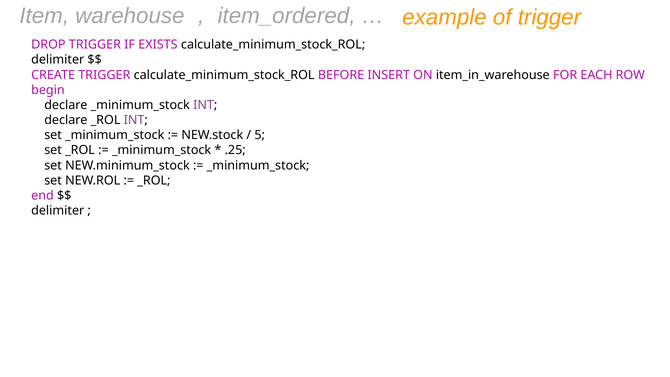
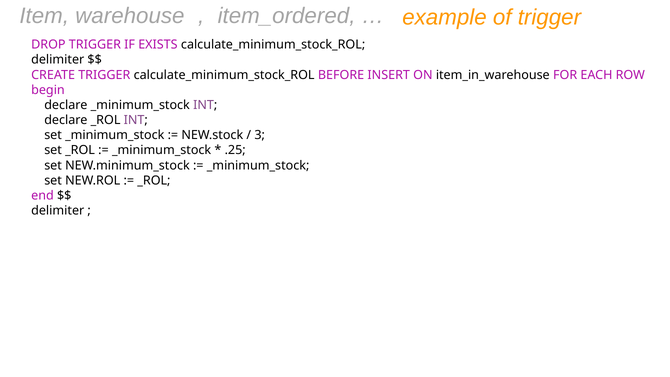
5: 5 -> 3
